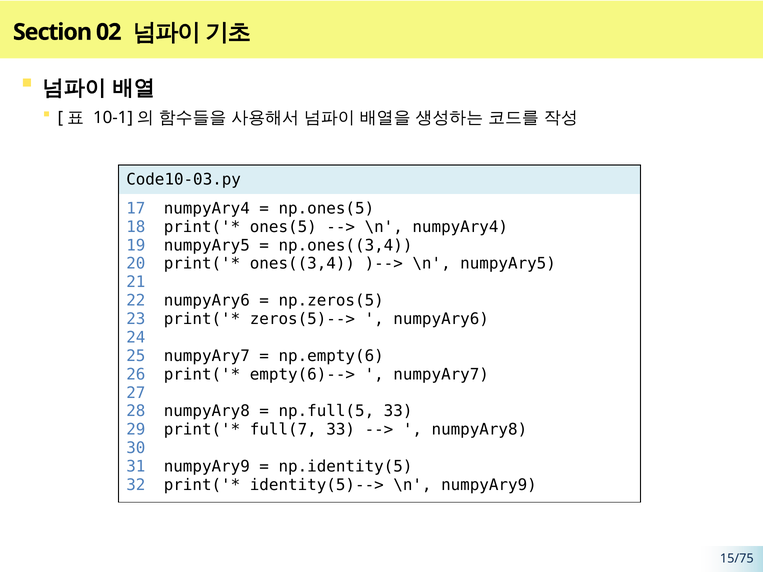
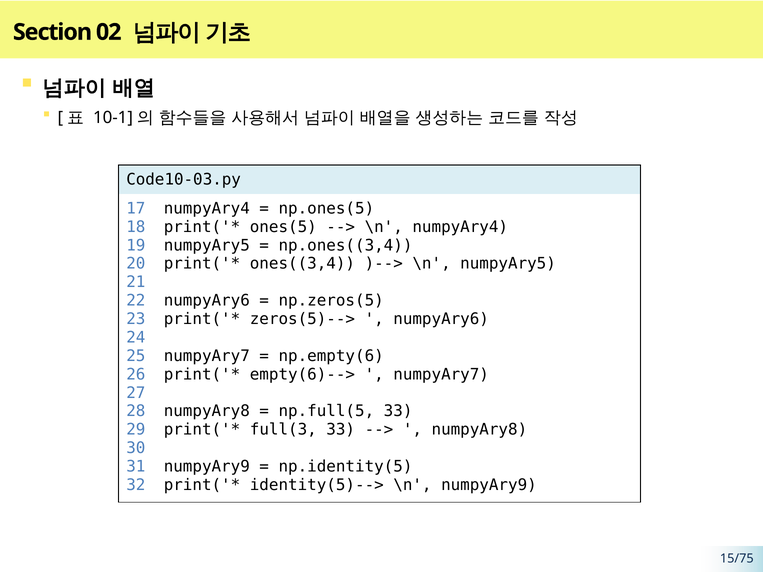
full(7: full(7 -> full(3
